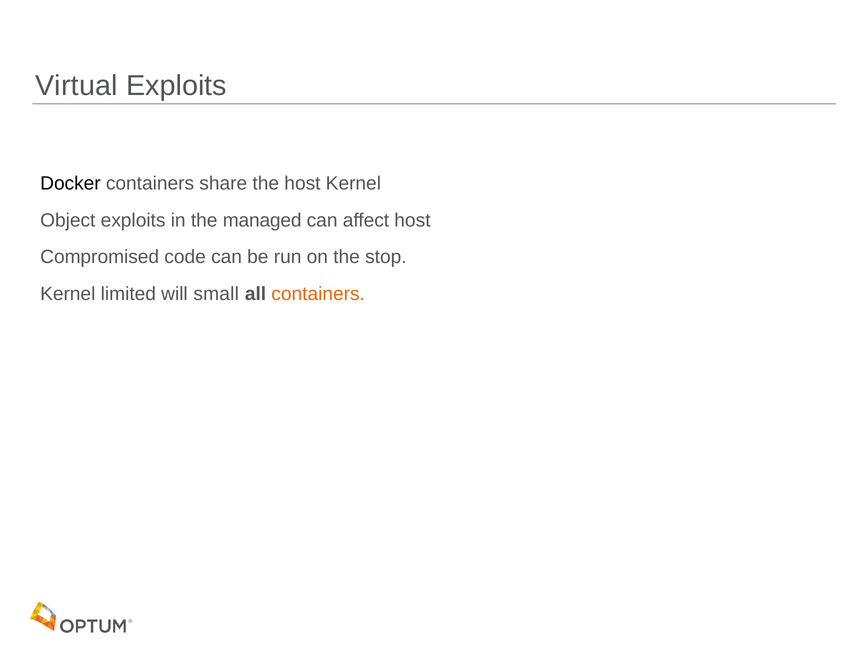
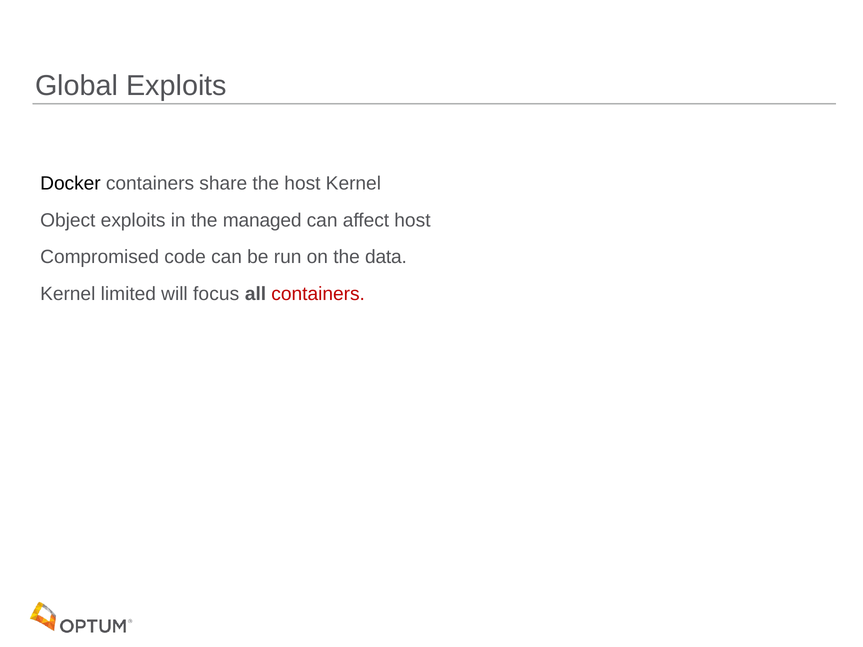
Virtual: Virtual -> Global
stop: stop -> data
small: small -> focus
containers at (318, 294) colour: orange -> red
